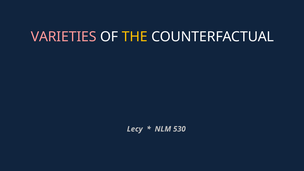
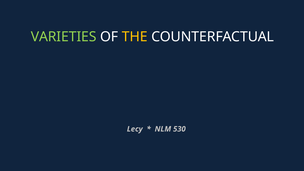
VARIETIES colour: pink -> light green
